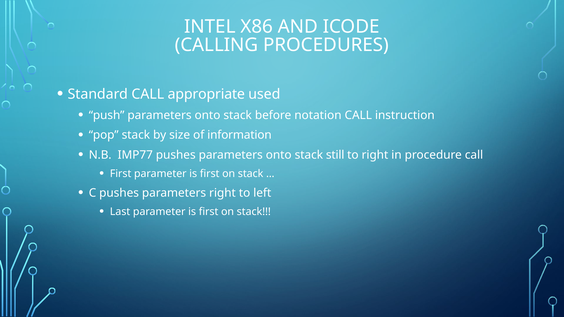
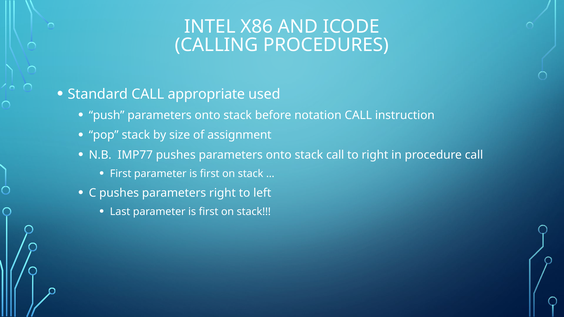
information: information -> assignment
stack still: still -> call
